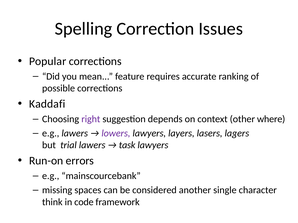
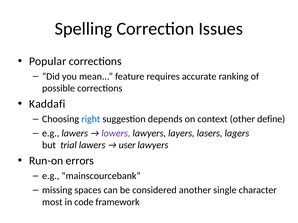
right colour: purple -> blue
where: where -> define
task: task -> user
think: think -> most
